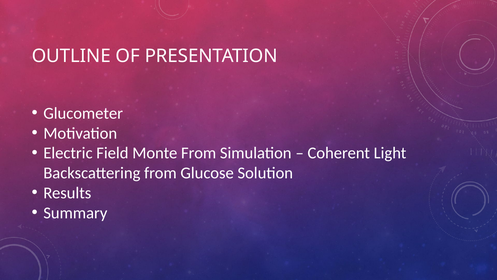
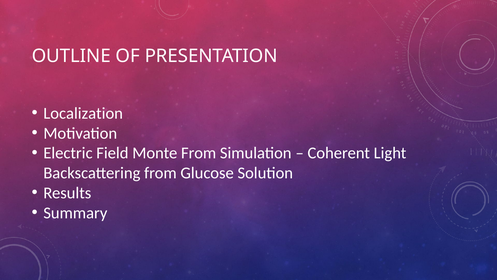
Glucometer: Glucometer -> Localization
